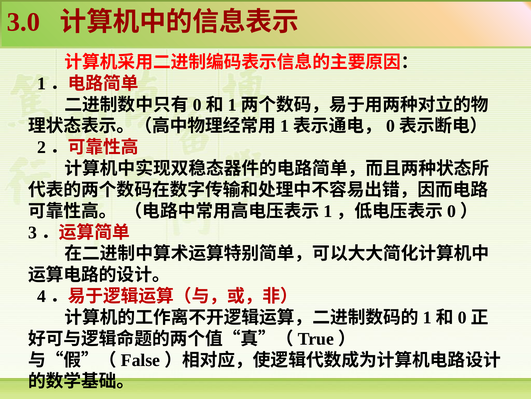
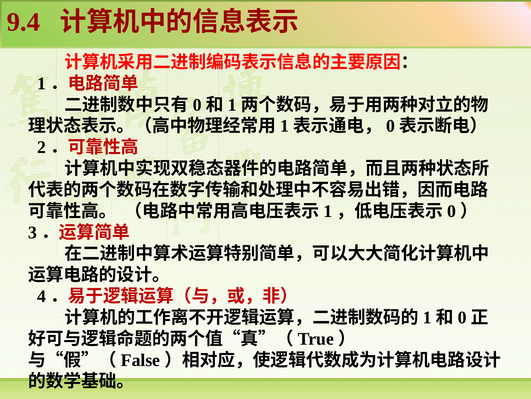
3.0: 3.0 -> 9.4
